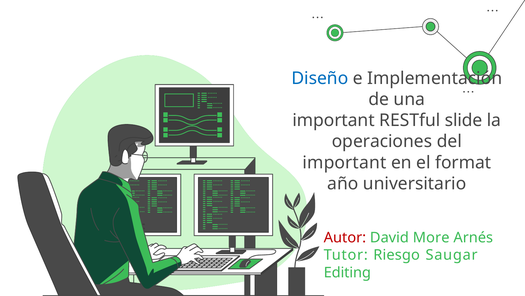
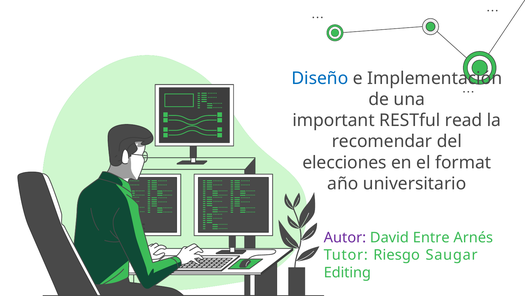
slide: slide -> read
operaciones: operaciones -> recomendar
important at (344, 162): important -> elecciones
Autor colour: red -> purple
More: More -> Entre
